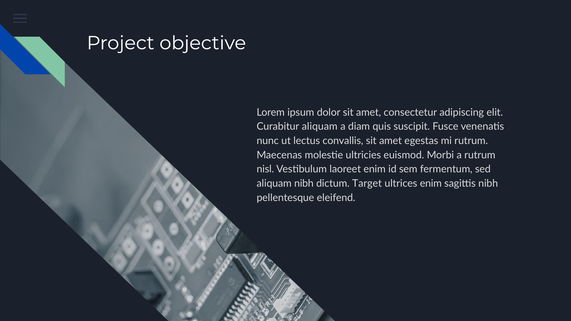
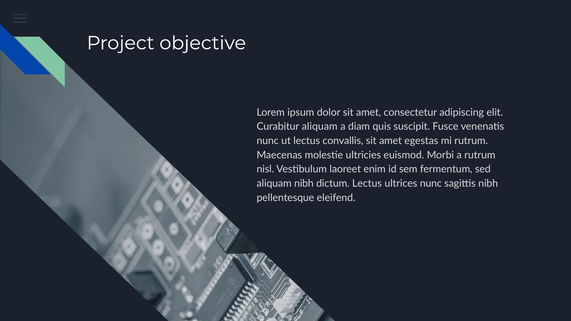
dictum Target: Target -> Lectus
ultrices enim: enim -> nunc
